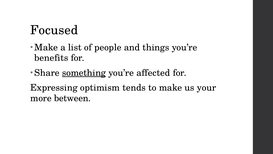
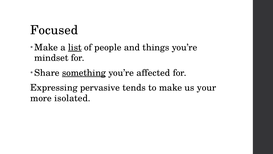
list underline: none -> present
benefits: benefits -> mindset
optimism: optimism -> pervasive
between: between -> isolated
